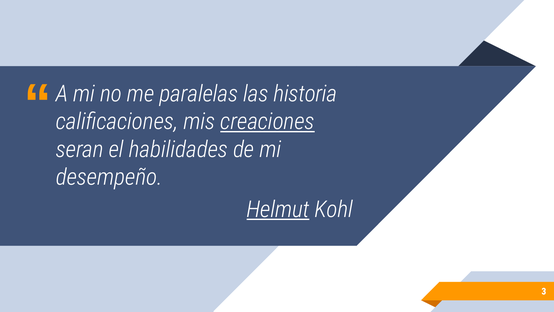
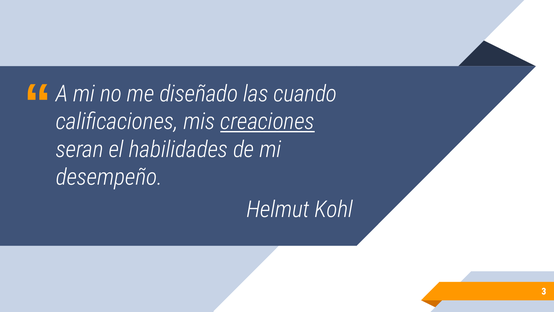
paralelas: paralelas -> diseñado
historia: historia -> cuando
Helmut underline: present -> none
